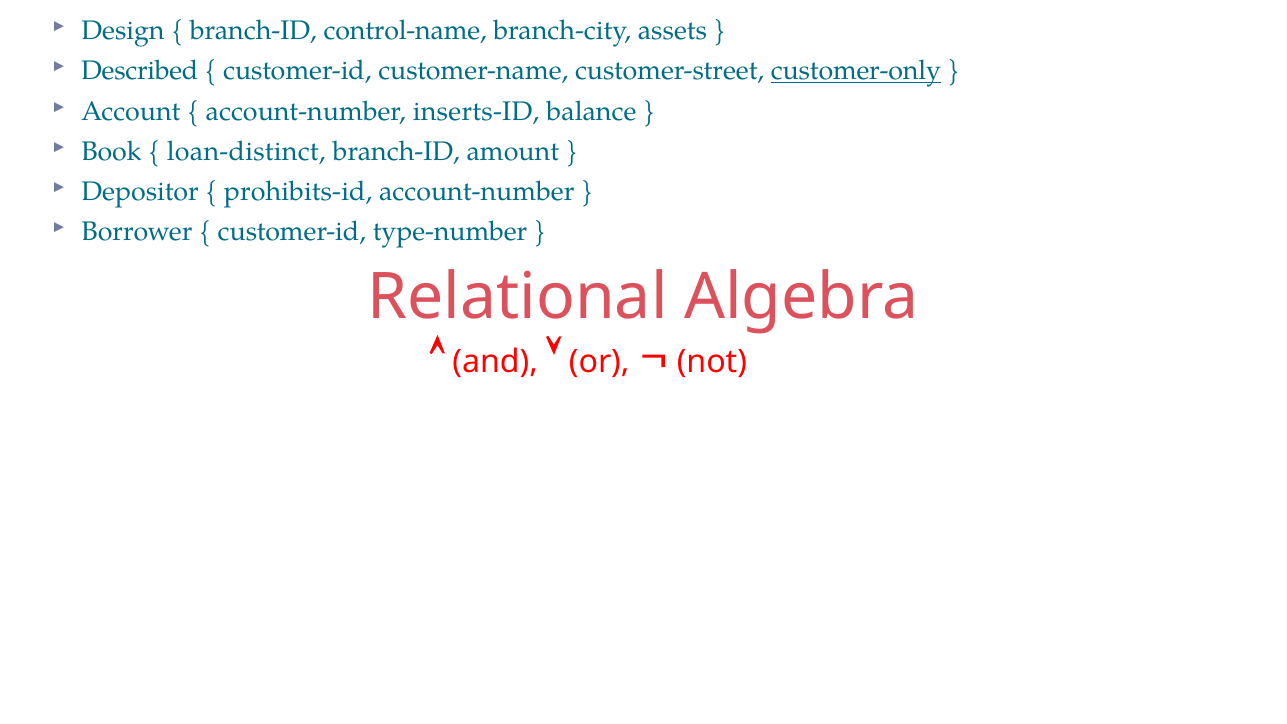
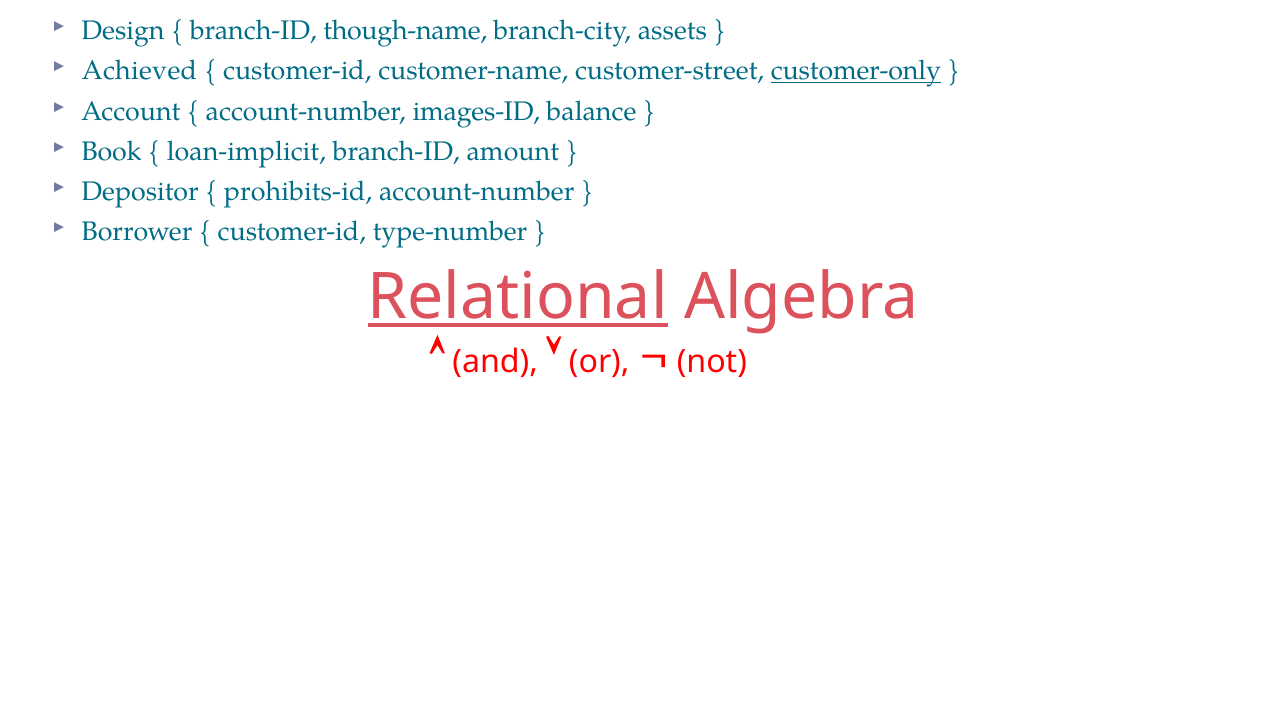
control-name: control-name -> though-name
Described: Described -> Achieved
inserts-ID: inserts-ID -> images-ID
loan-distinct: loan-distinct -> loan-implicit
Relational underline: none -> present
